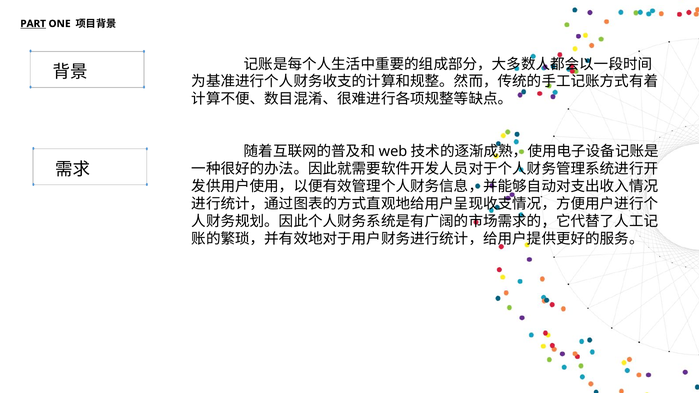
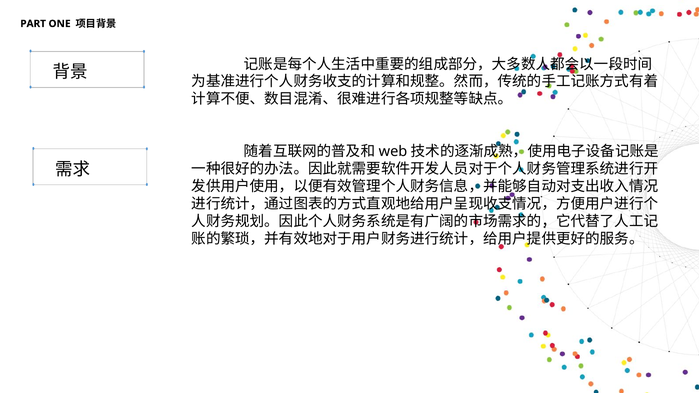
PART underline: present -> none
